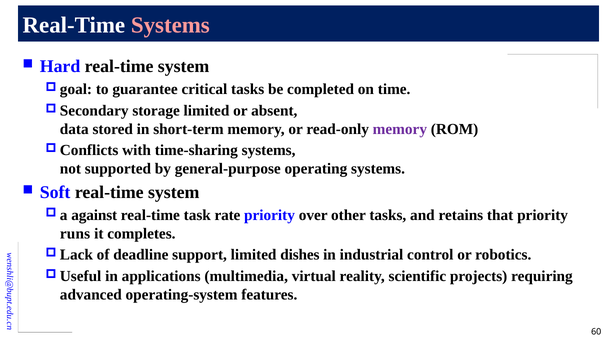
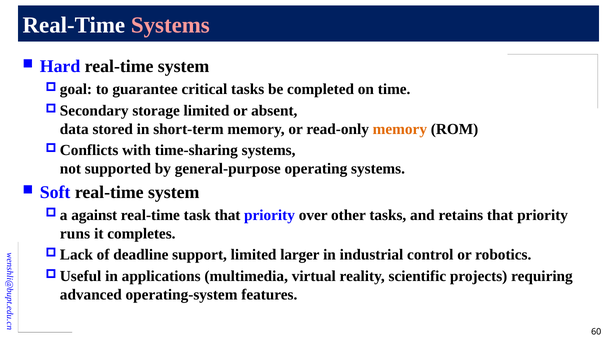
memory at (400, 129) colour: purple -> orange
task rate: rate -> that
dishes: dishes -> larger
